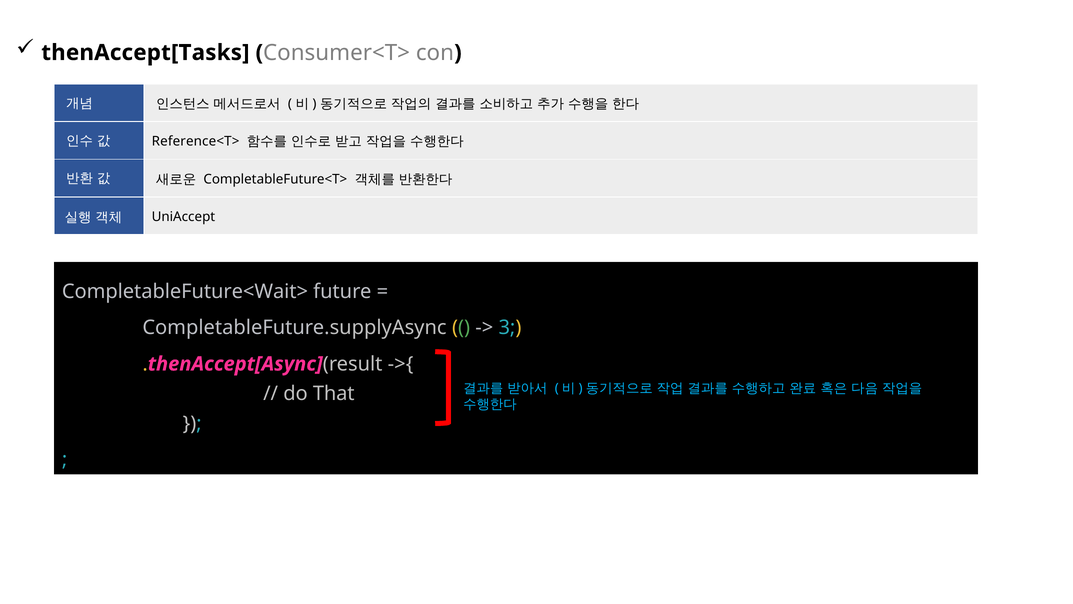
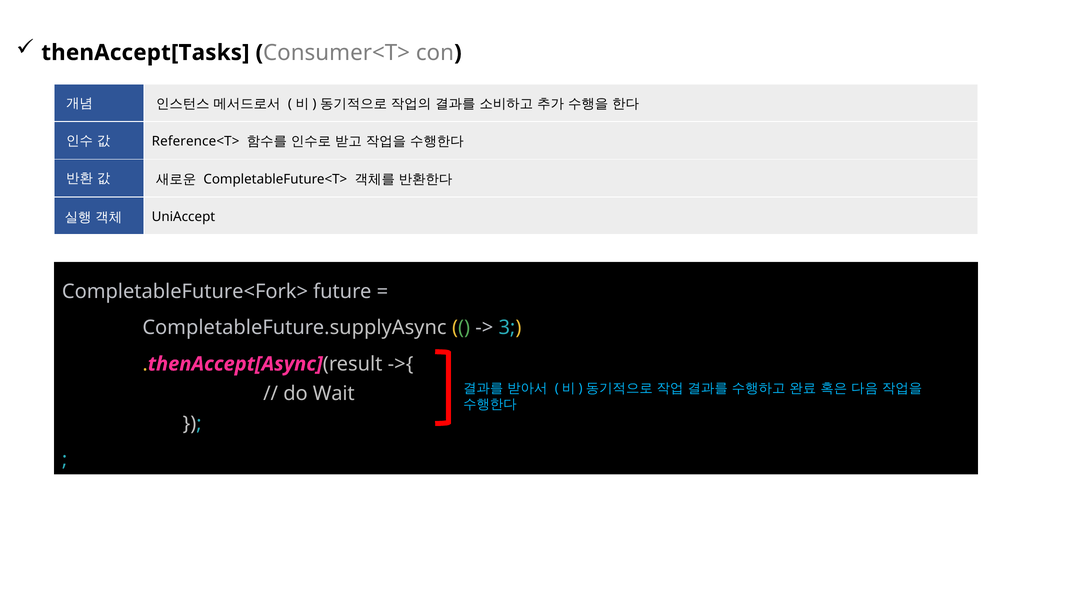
CompletableFuture<Wait>: CompletableFuture<Wait> -> CompletableFuture<Fork>
That: That -> Wait
